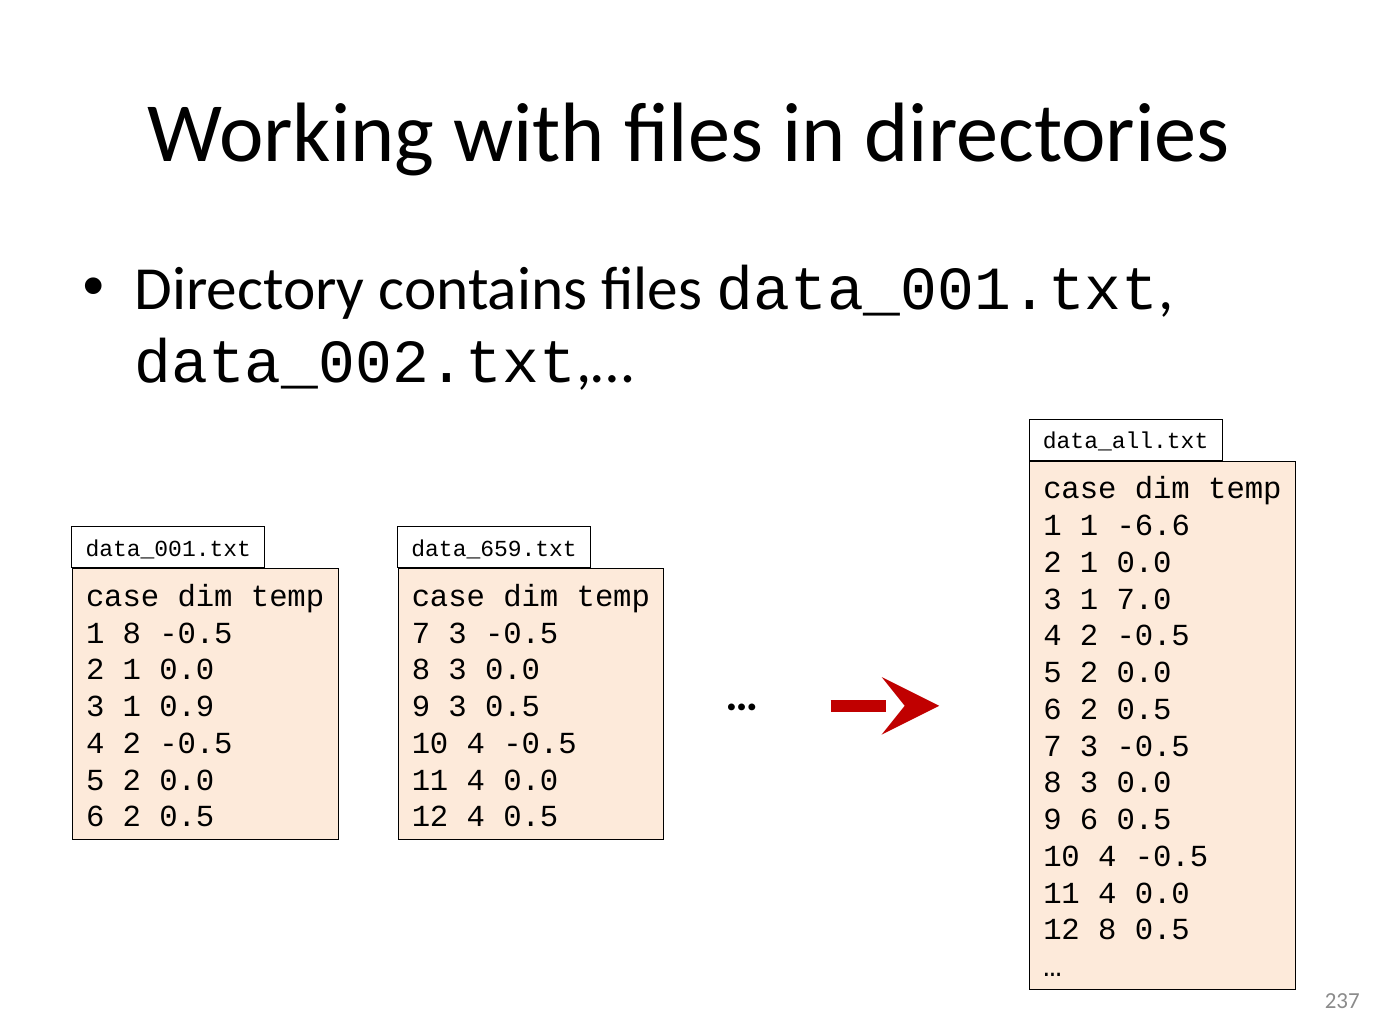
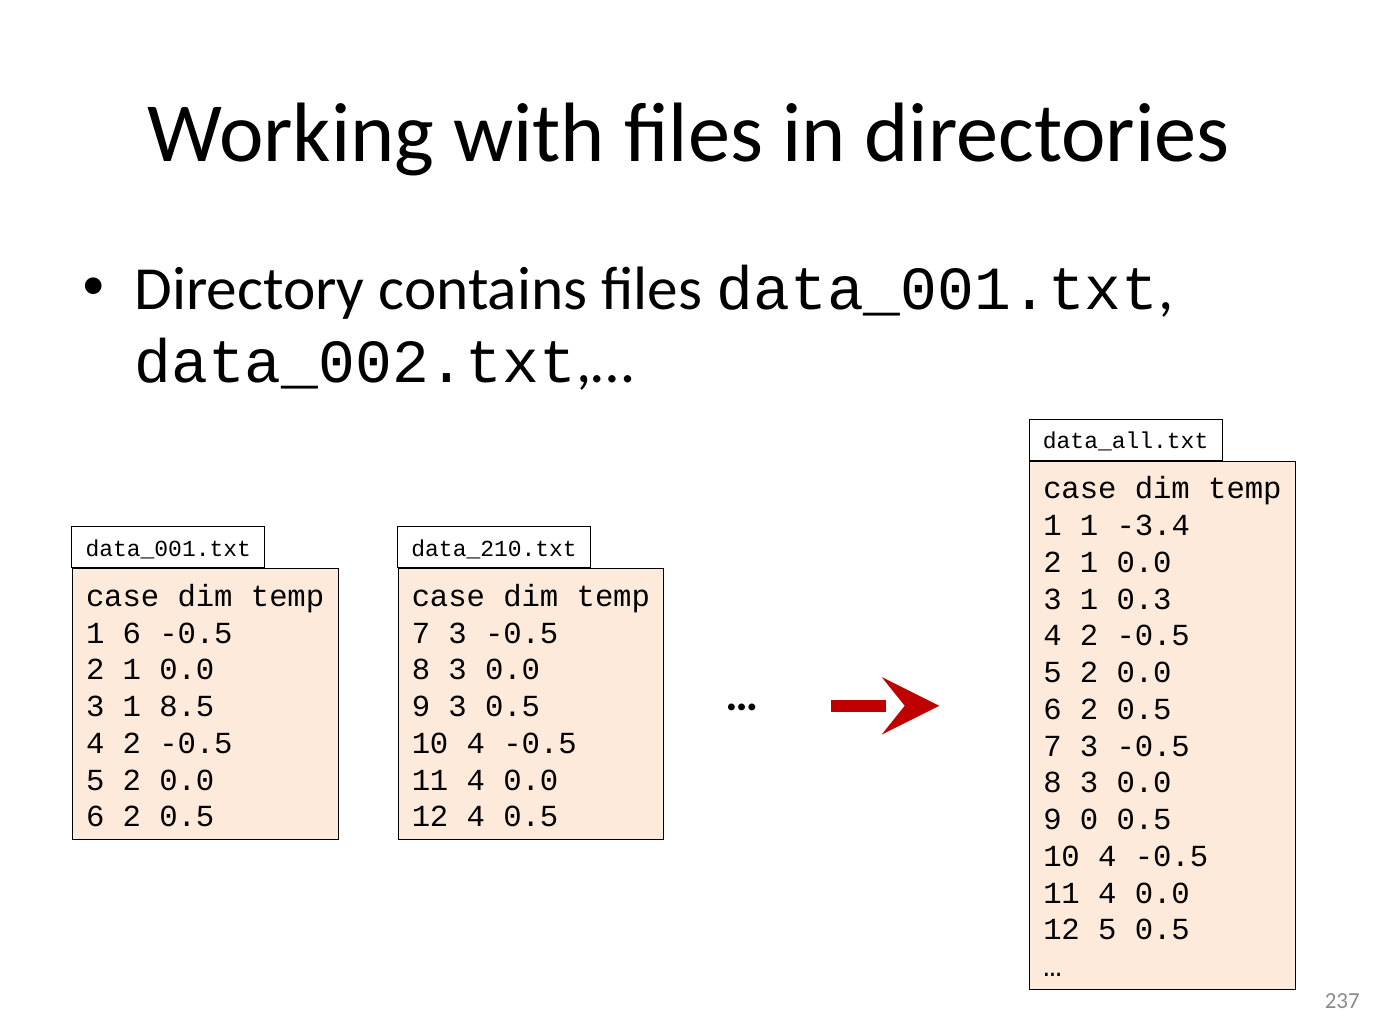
-6.6: -6.6 -> -3.4
data_659.txt: data_659.txt -> data_210.txt
7.0: 7.0 -> 0.3
1 8: 8 -> 6
0.9: 0.9 -> 8.5
9 6: 6 -> 0
12 8: 8 -> 5
